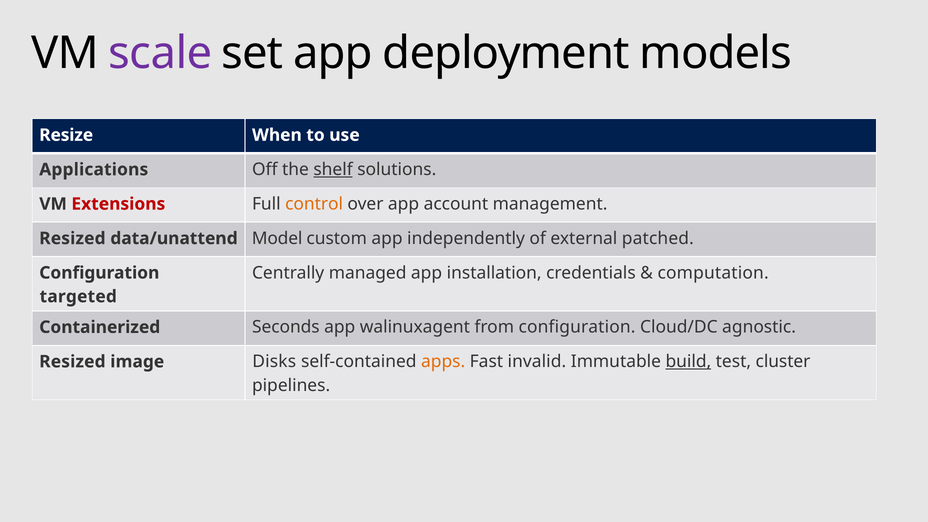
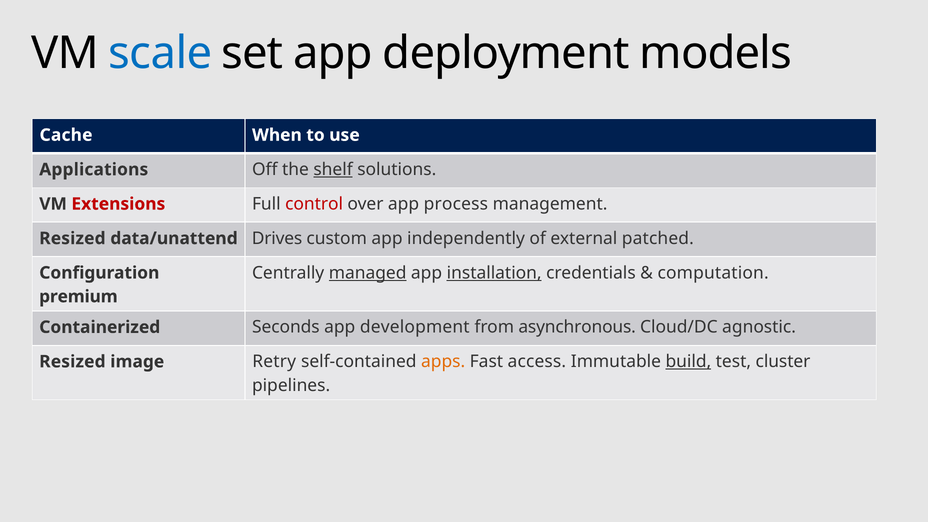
scale colour: purple -> blue
Resize: Resize -> Cache
control colour: orange -> red
account: account -> process
Model: Model -> Drives
managed underline: none -> present
installation underline: none -> present
targeted: targeted -> premium
walinuxagent: walinuxagent -> development
from configuration: configuration -> asynchronous
Disks: Disks -> Retry
invalid: invalid -> access
